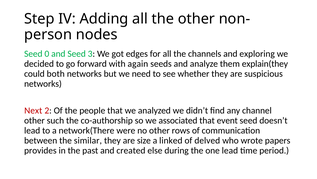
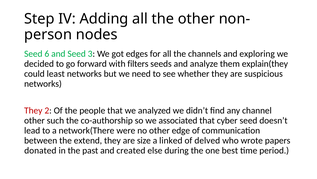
0: 0 -> 6
again: again -> filters
both: both -> least
Next at (33, 110): Next -> They
event: event -> cyber
rows: rows -> edge
similar: similar -> extend
provides: provides -> donated
one lead: lead -> best
